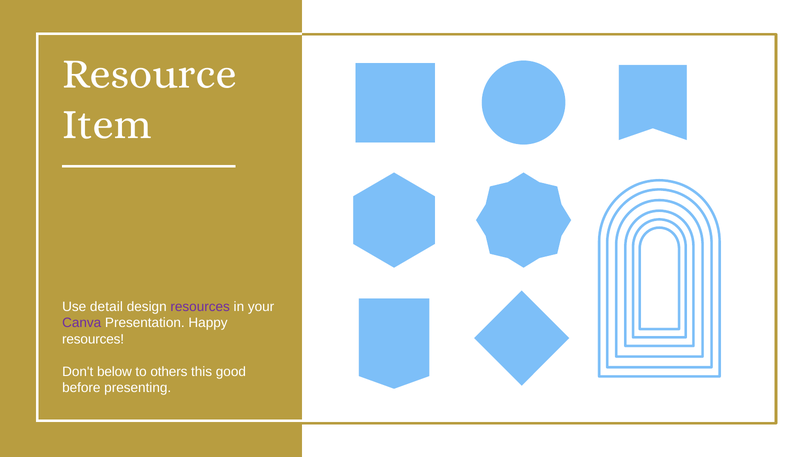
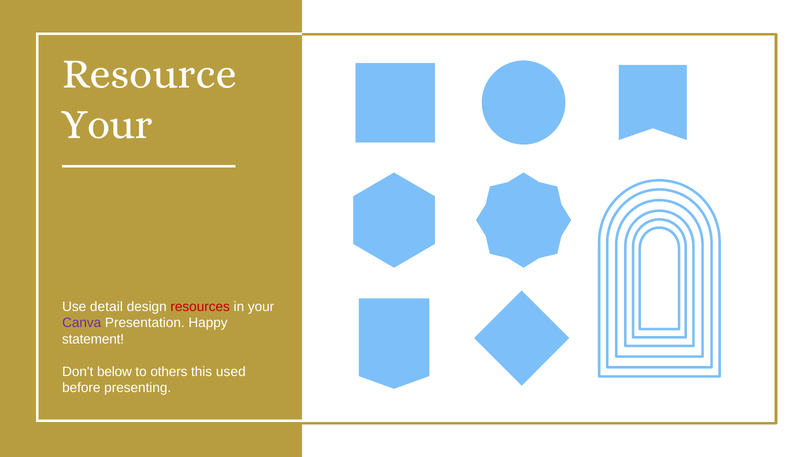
Item at (107, 124): Item -> Your
resources at (200, 306) colour: purple -> red
resources at (93, 339): resources -> statement
good: good -> used
